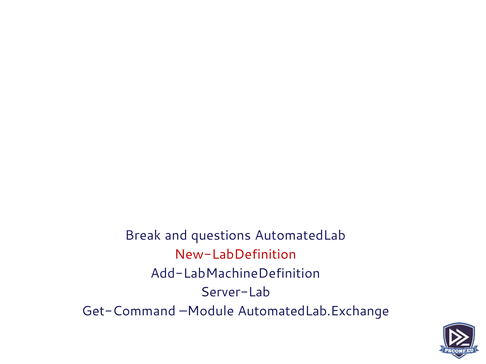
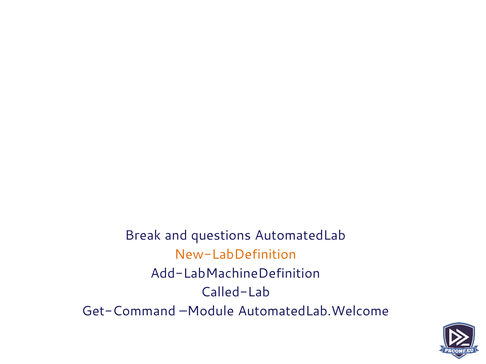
New-LabDefinition colour: red -> orange
Server-Lab: Server-Lab -> Called-Lab
AutomatedLab.Exchange: AutomatedLab.Exchange -> AutomatedLab.Welcome
